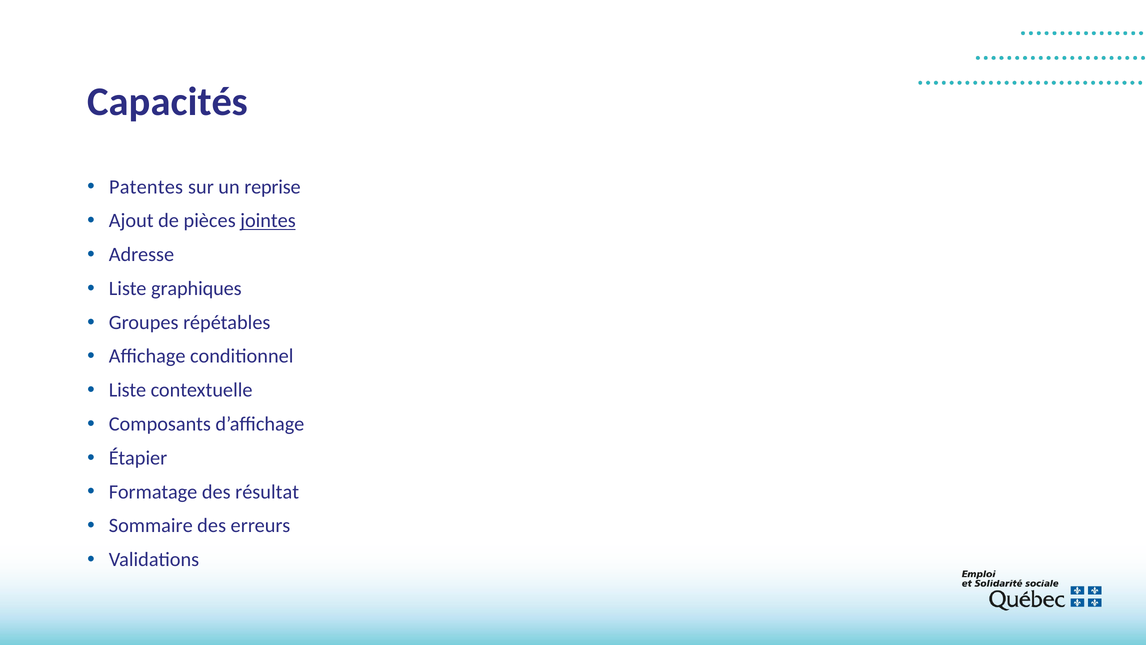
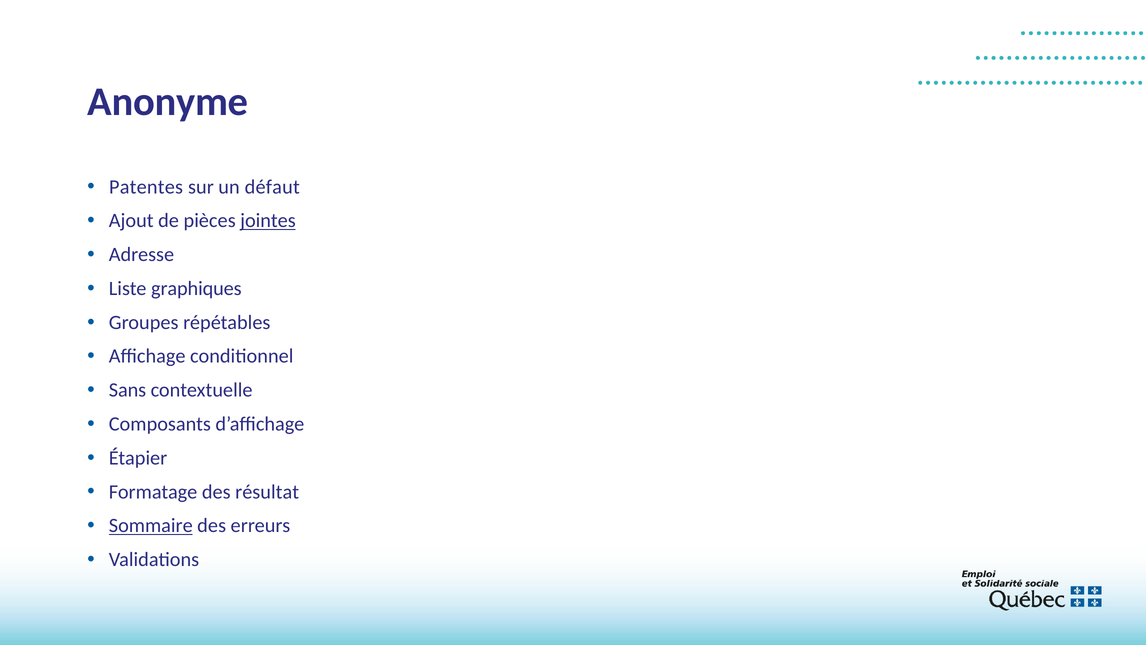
Capacités: Capacités -> Anonyme
reprise: reprise -> défaut
Liste at (128, 390): Liste -> Sans
Sommaire underline: none -> present
